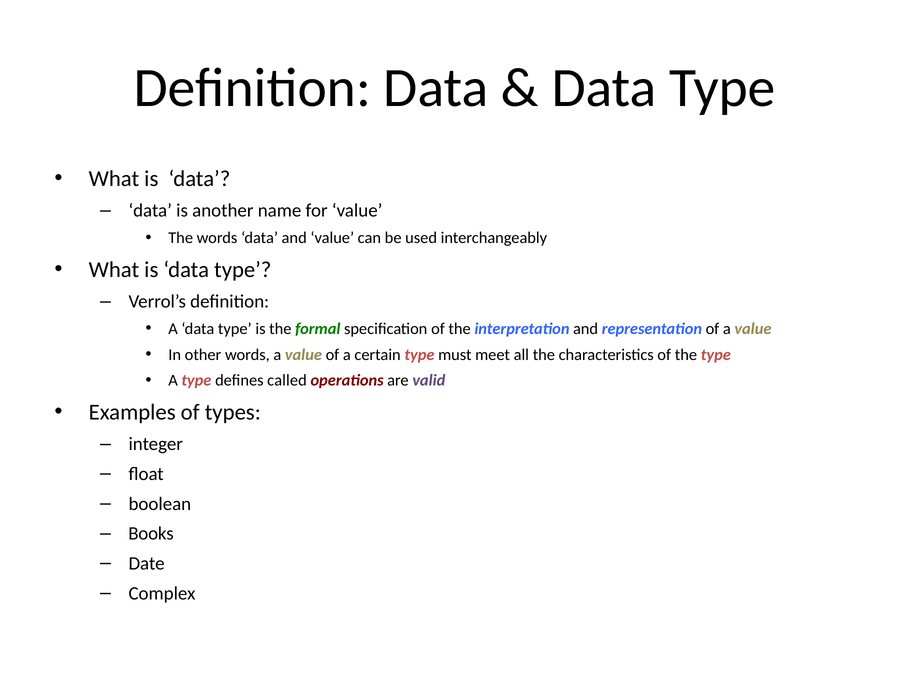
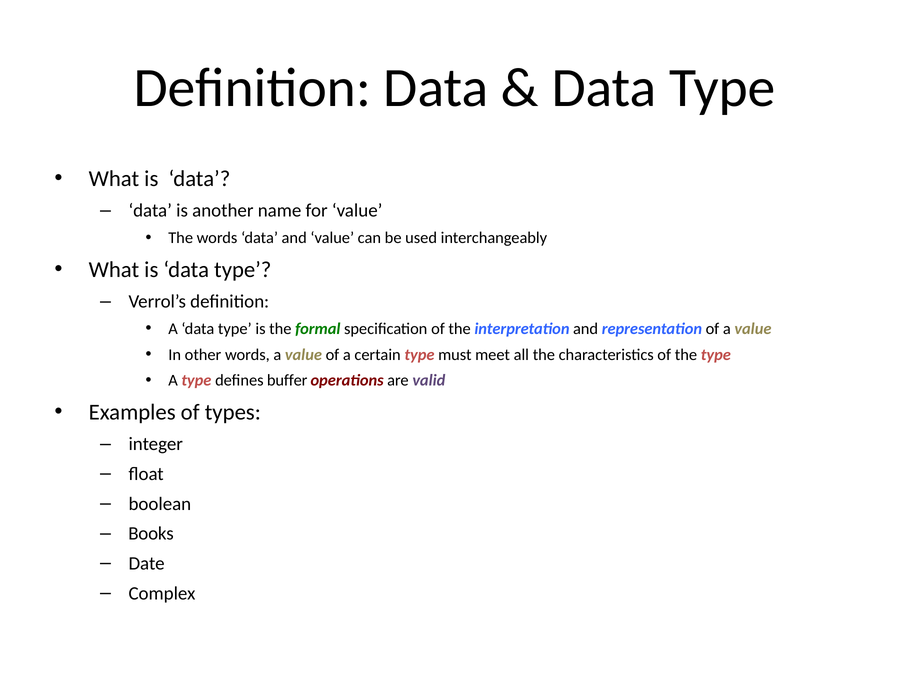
called: called -> buffer
